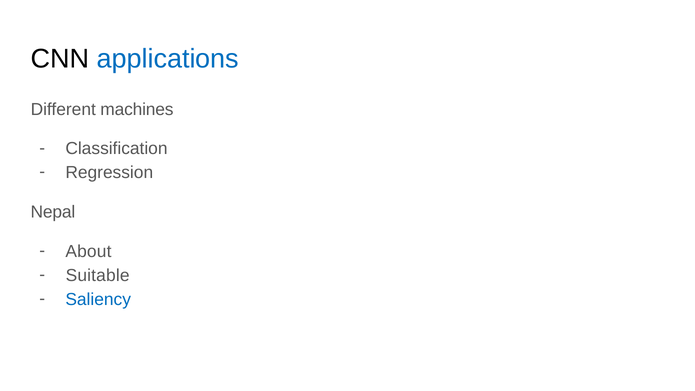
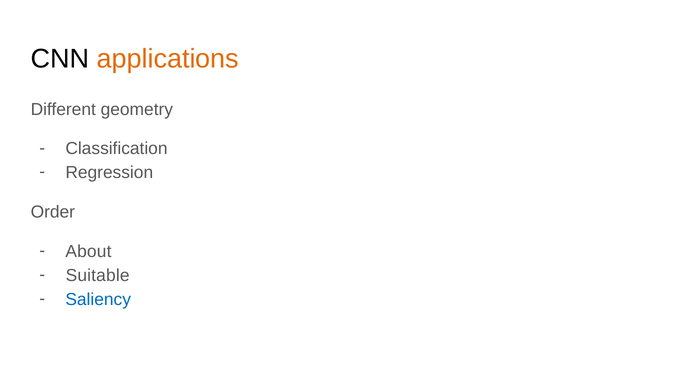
applications colour: blue -> orange
machines: machines -> geometry
Nepal: Nepal -> Order
